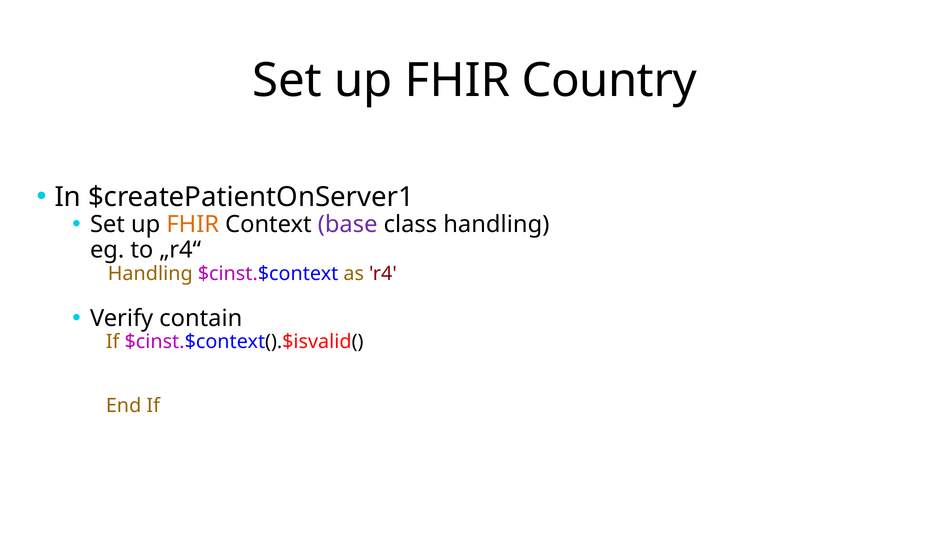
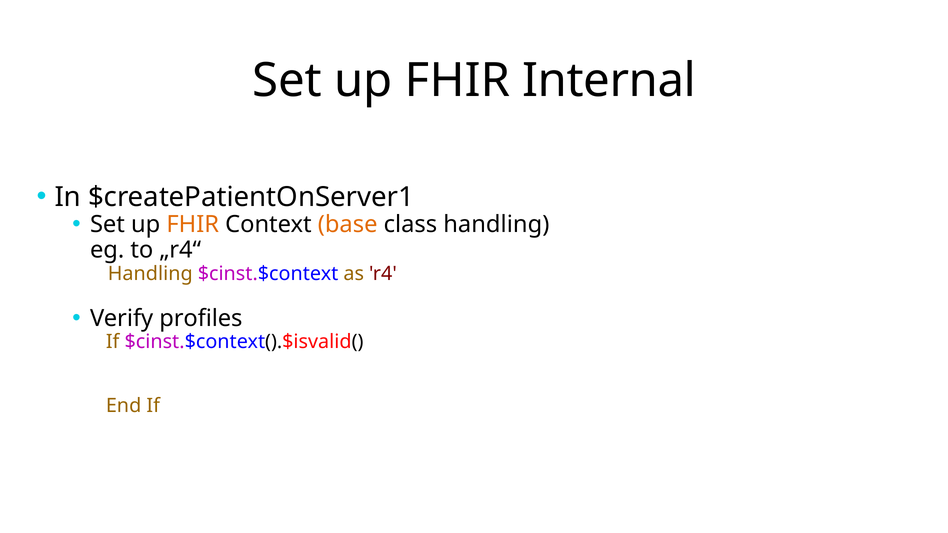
Country: Country -> Internal
base colour: purple -> orange
contain: contain -> profiles
